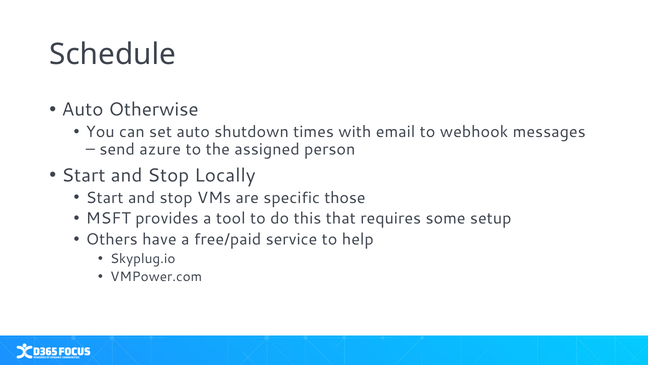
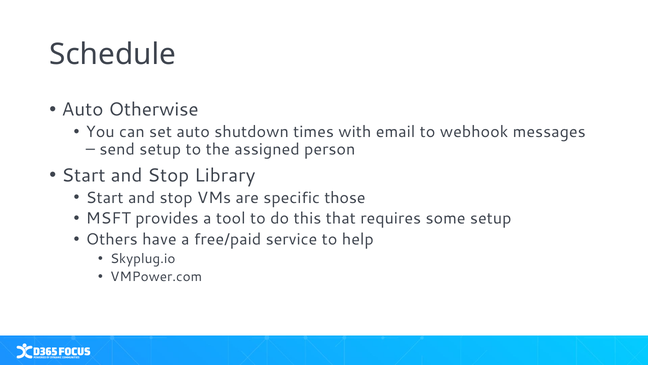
send azure: azure -> setup
Locally: Locally -> Library
